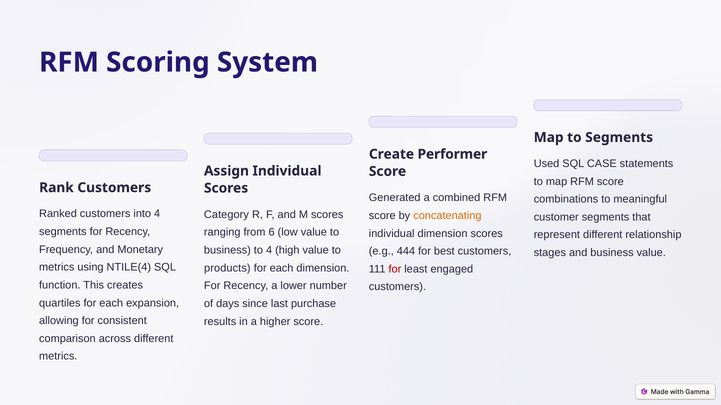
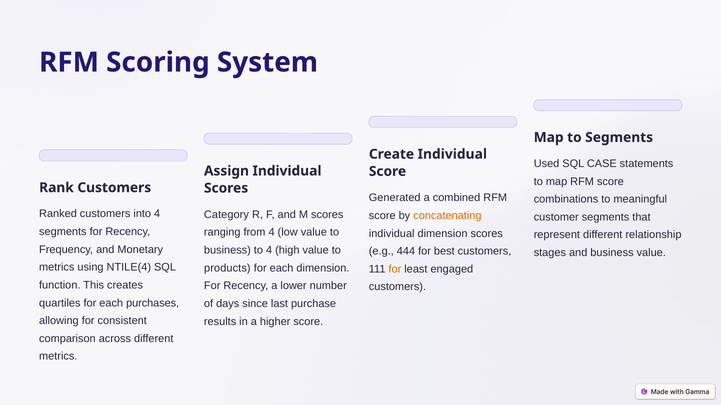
Create Performer: Performer -> Individual
from 6: 6 -> 4
for at (395, 269) colour: red -> orange
expansion: expansion -> purchases
